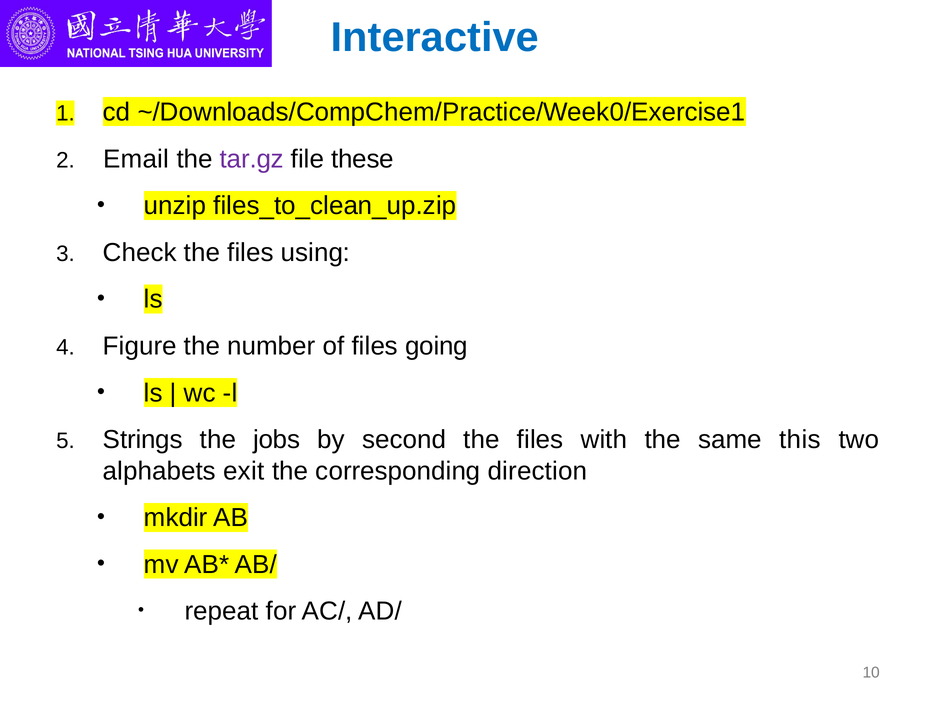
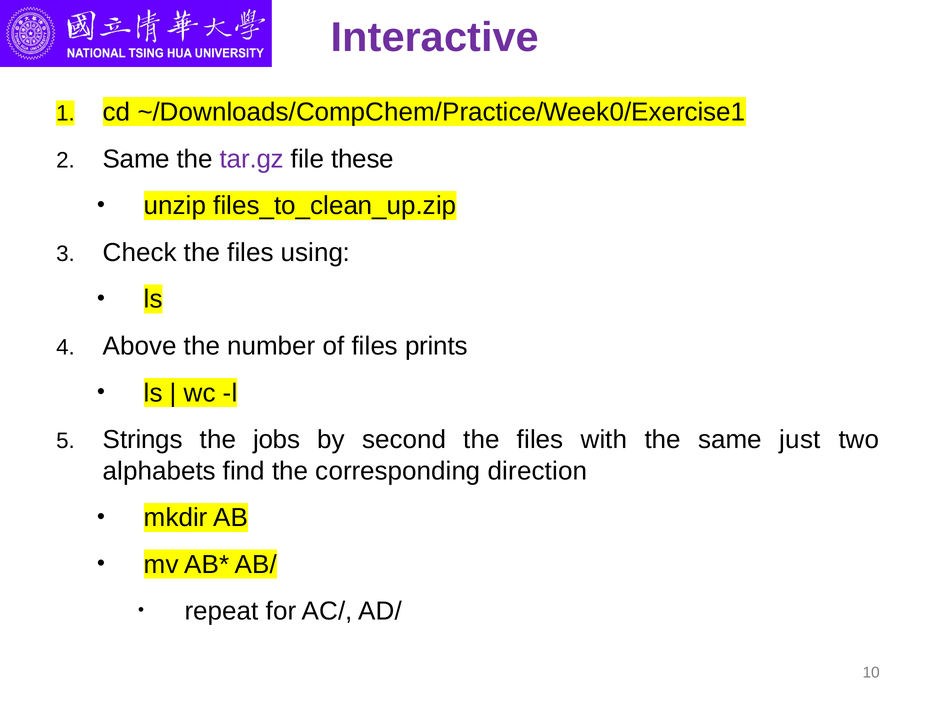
Interactive colour: blue -> purple
Email at (136, 159): Email -> Same
Figure: Figure -> Above
going: going -> prints
this: this -> just
exit: exit -> find
